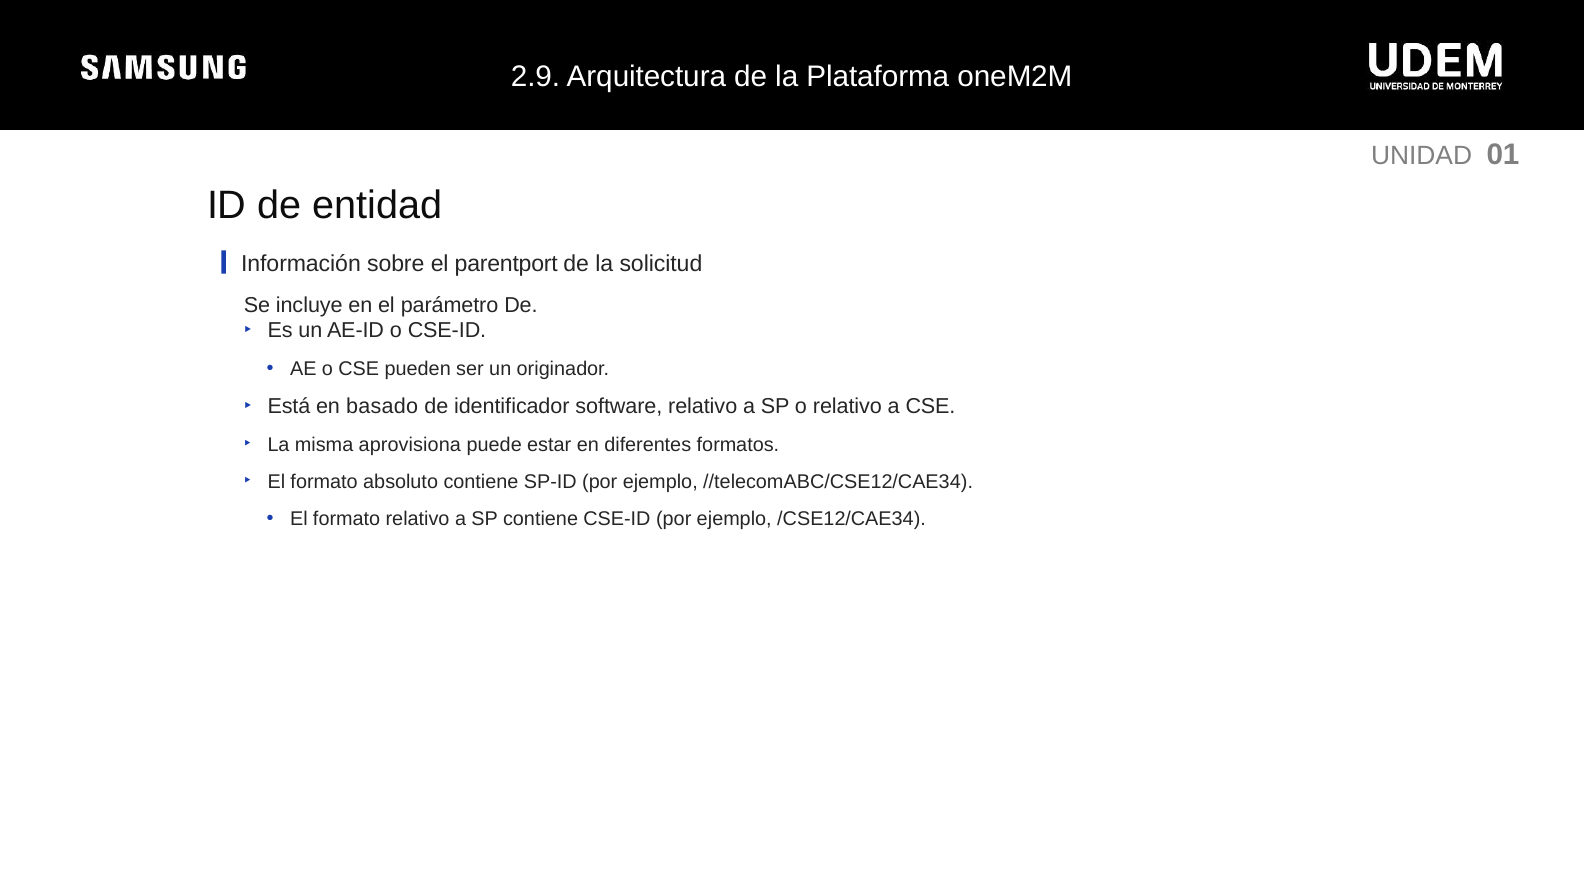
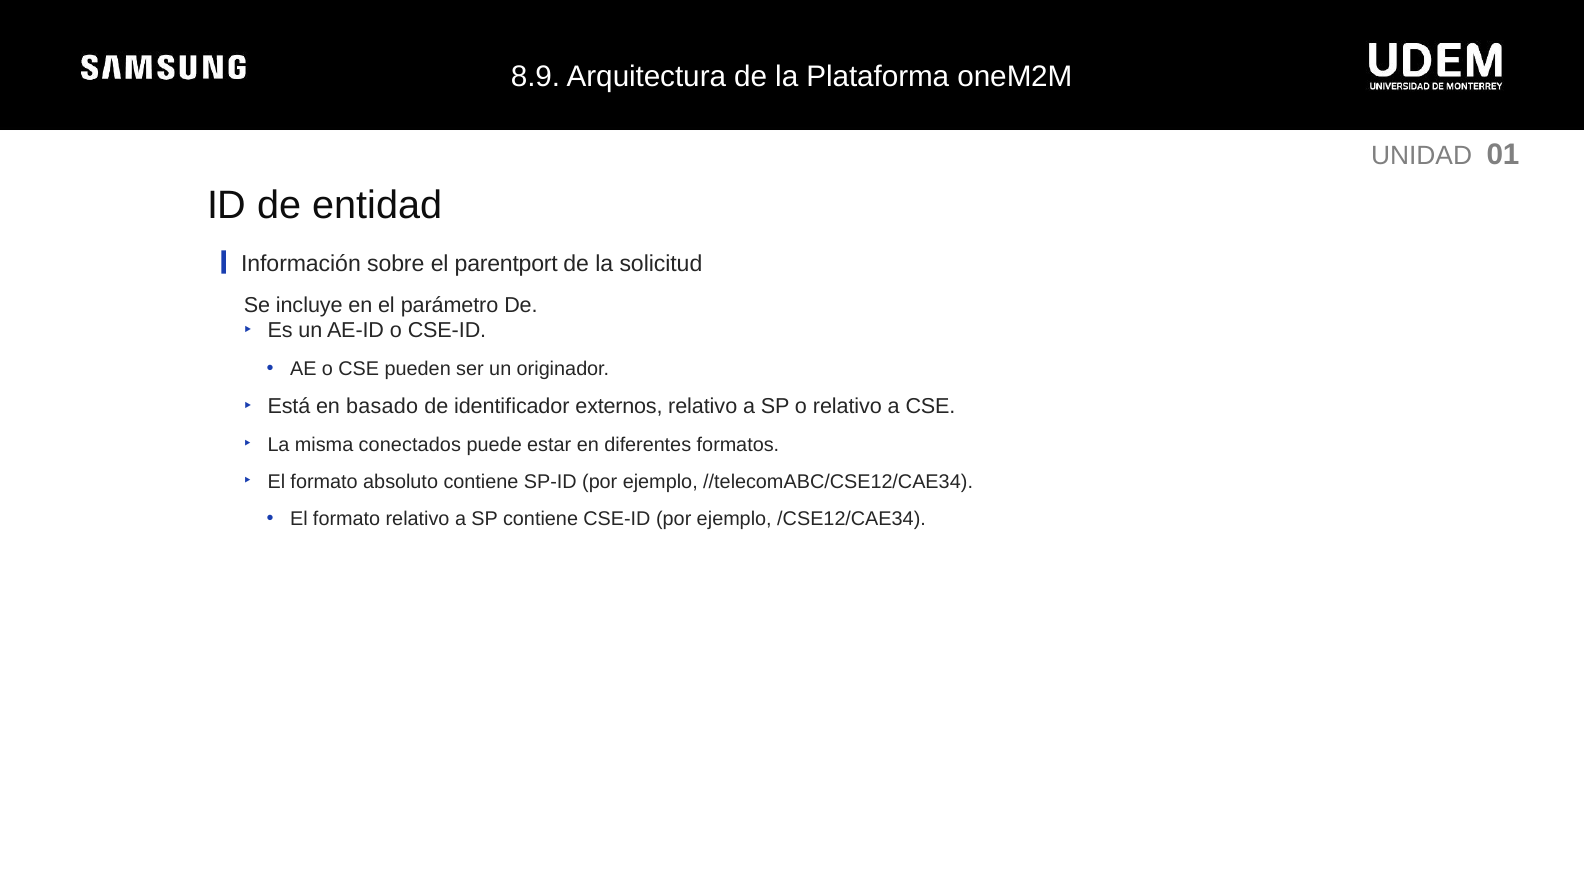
2.9: 2.9 -> 8.9
software: software -> externos
aprovisiona: aprovisiona -> conectados
